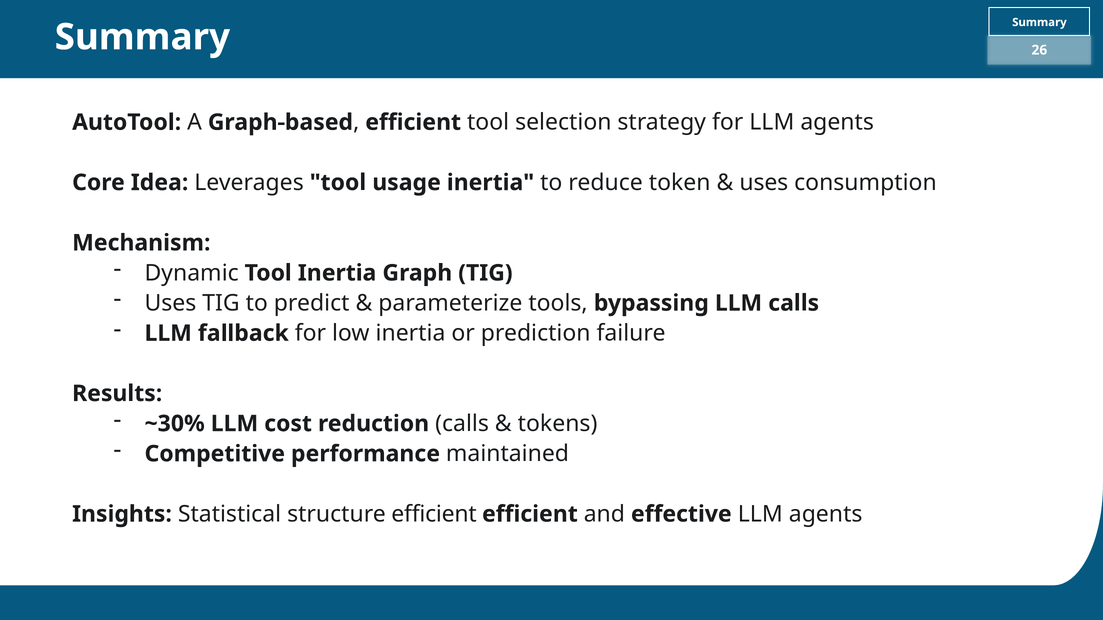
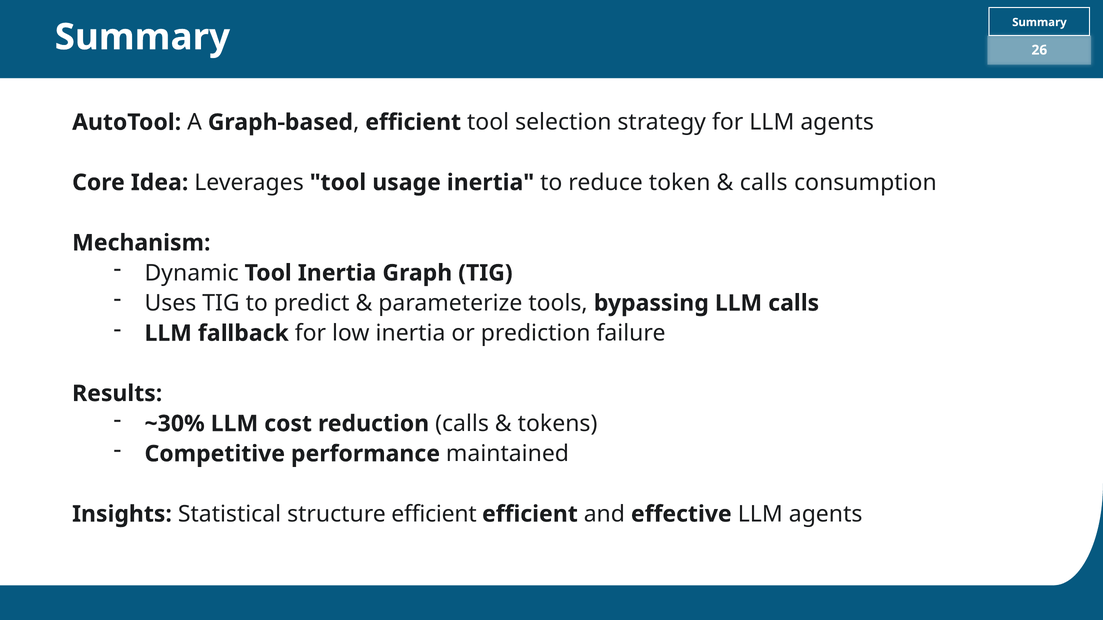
uses at (764, 183): uses -> calls
